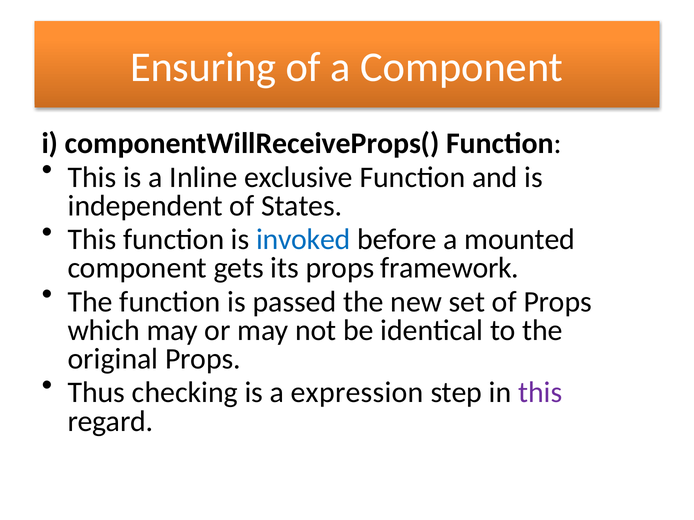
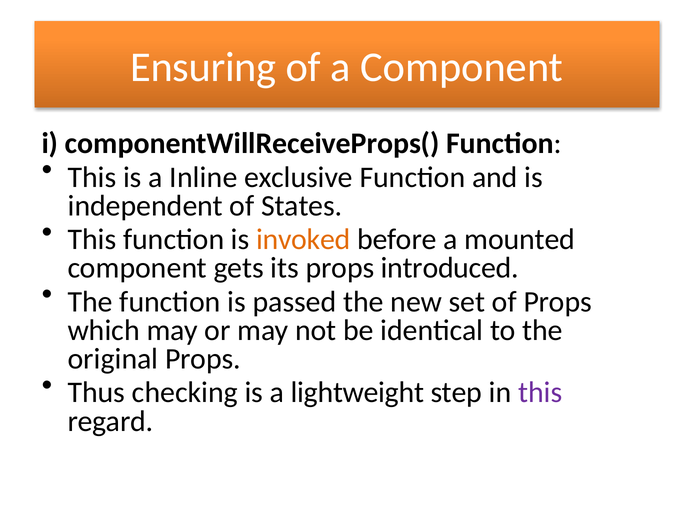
invoked colour: blue -> orange
framework: framework -> introduced
expression: expression -> lightweight
